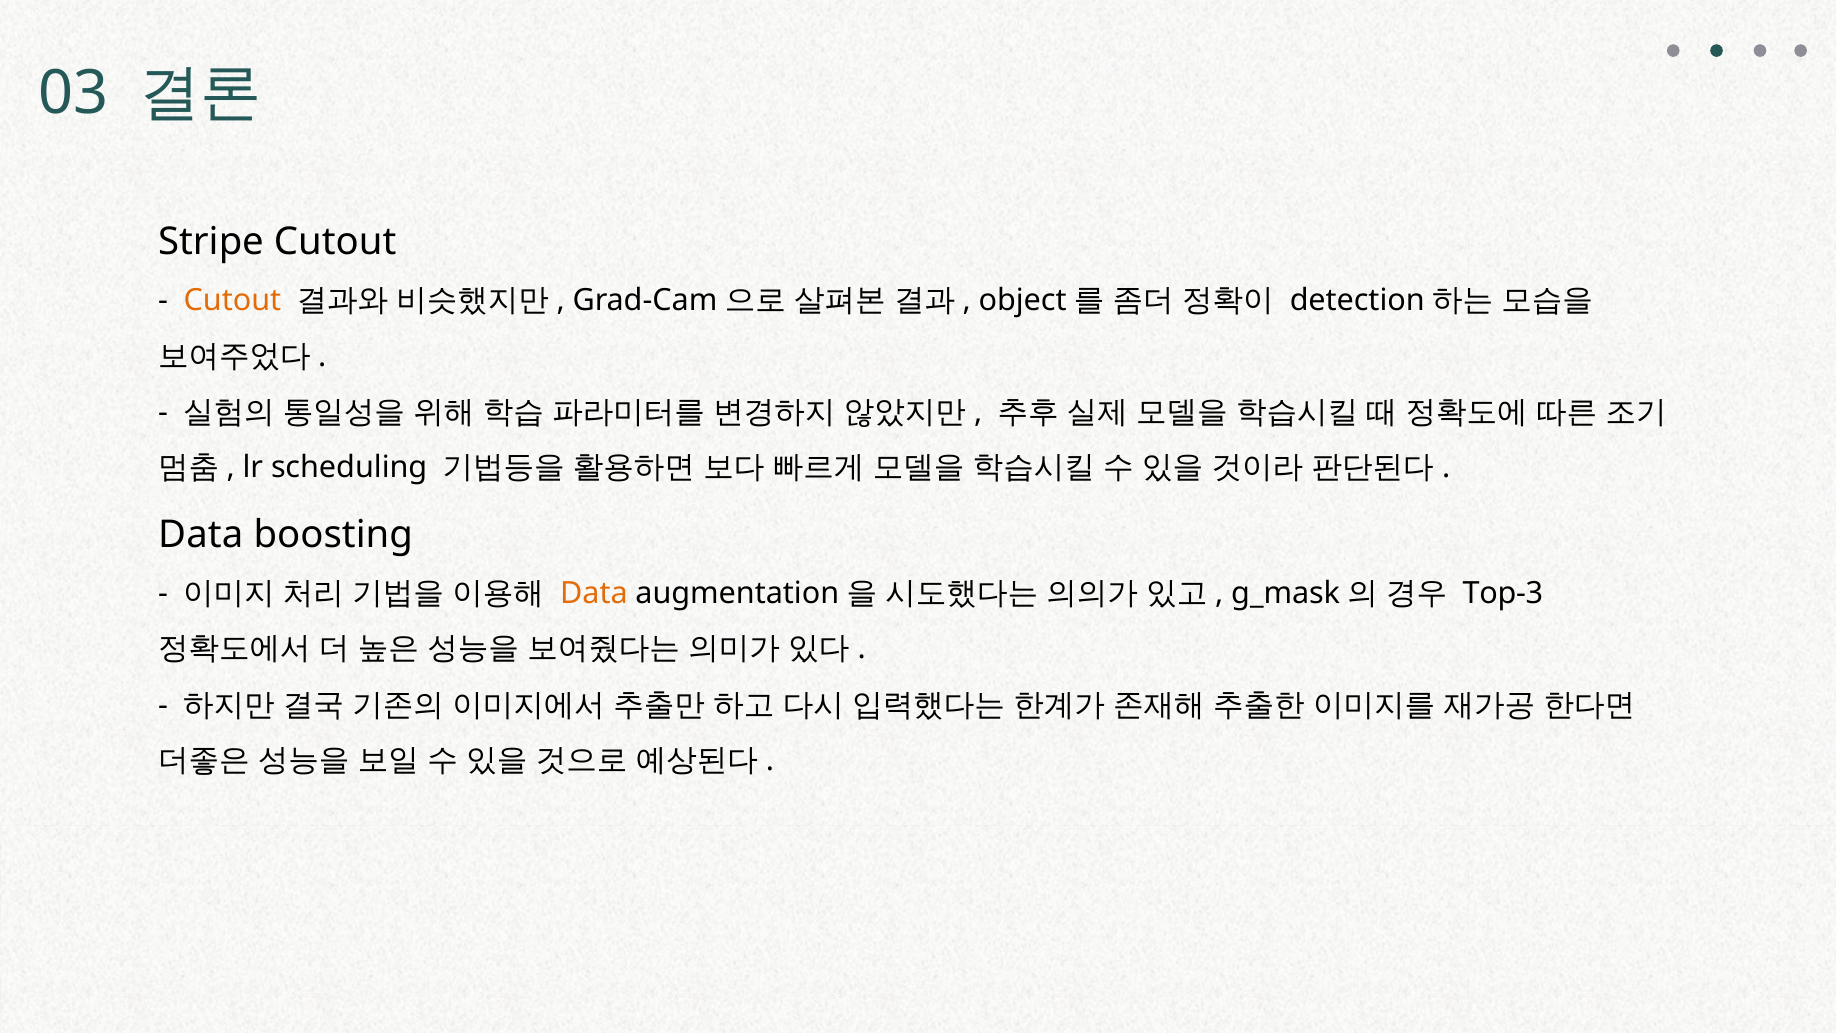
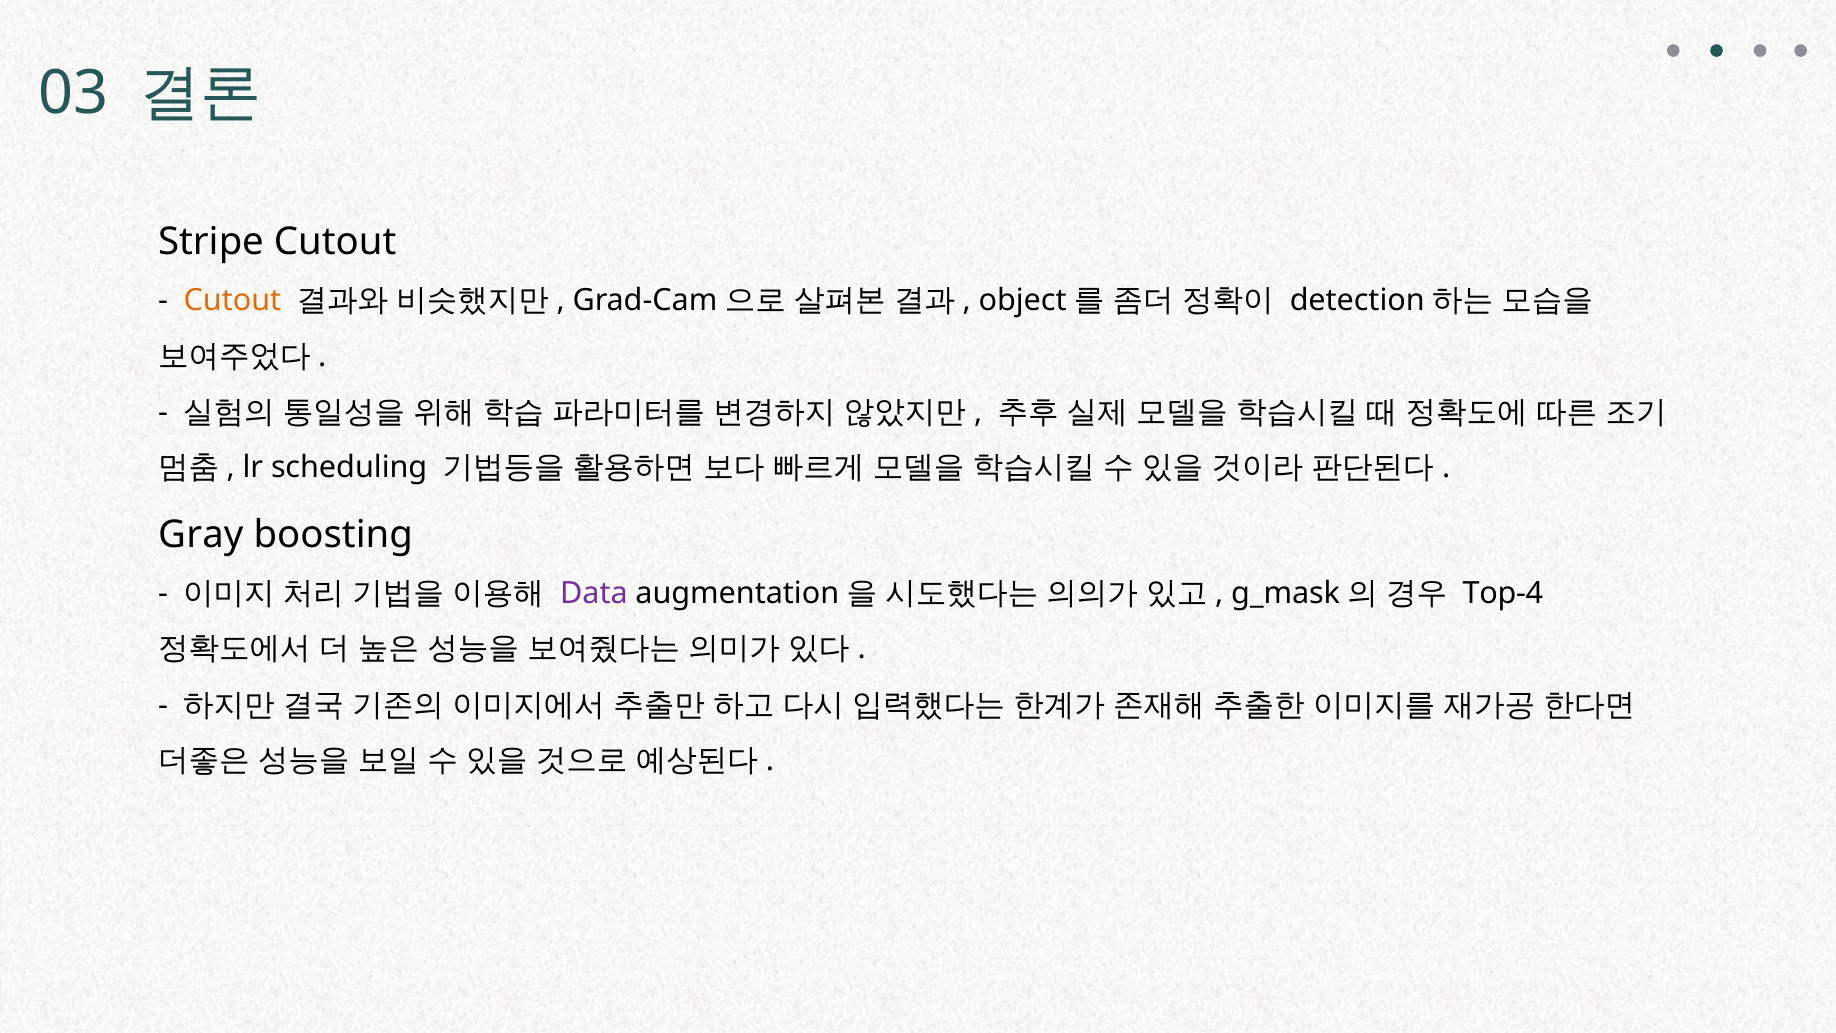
Data at (201, 534): Data -> Gray
Data at (594, 594) colour: orange -> purple
Top-3: Top-3 -> Top-4
